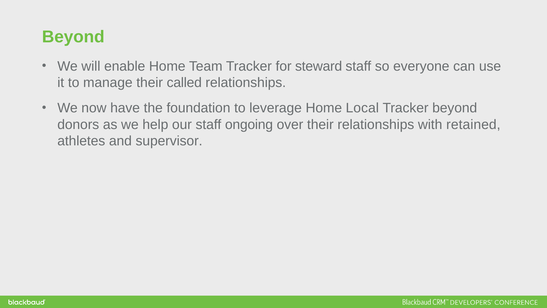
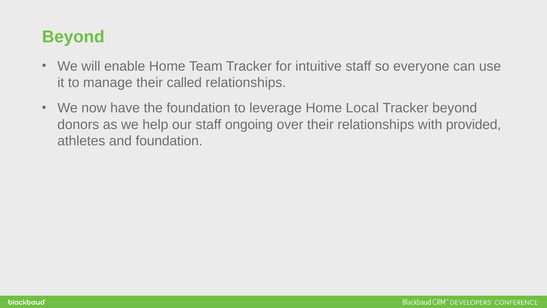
steward: steward -> intuitive
retained: retained -> provided
and supervisor: supervisor -> foundation
